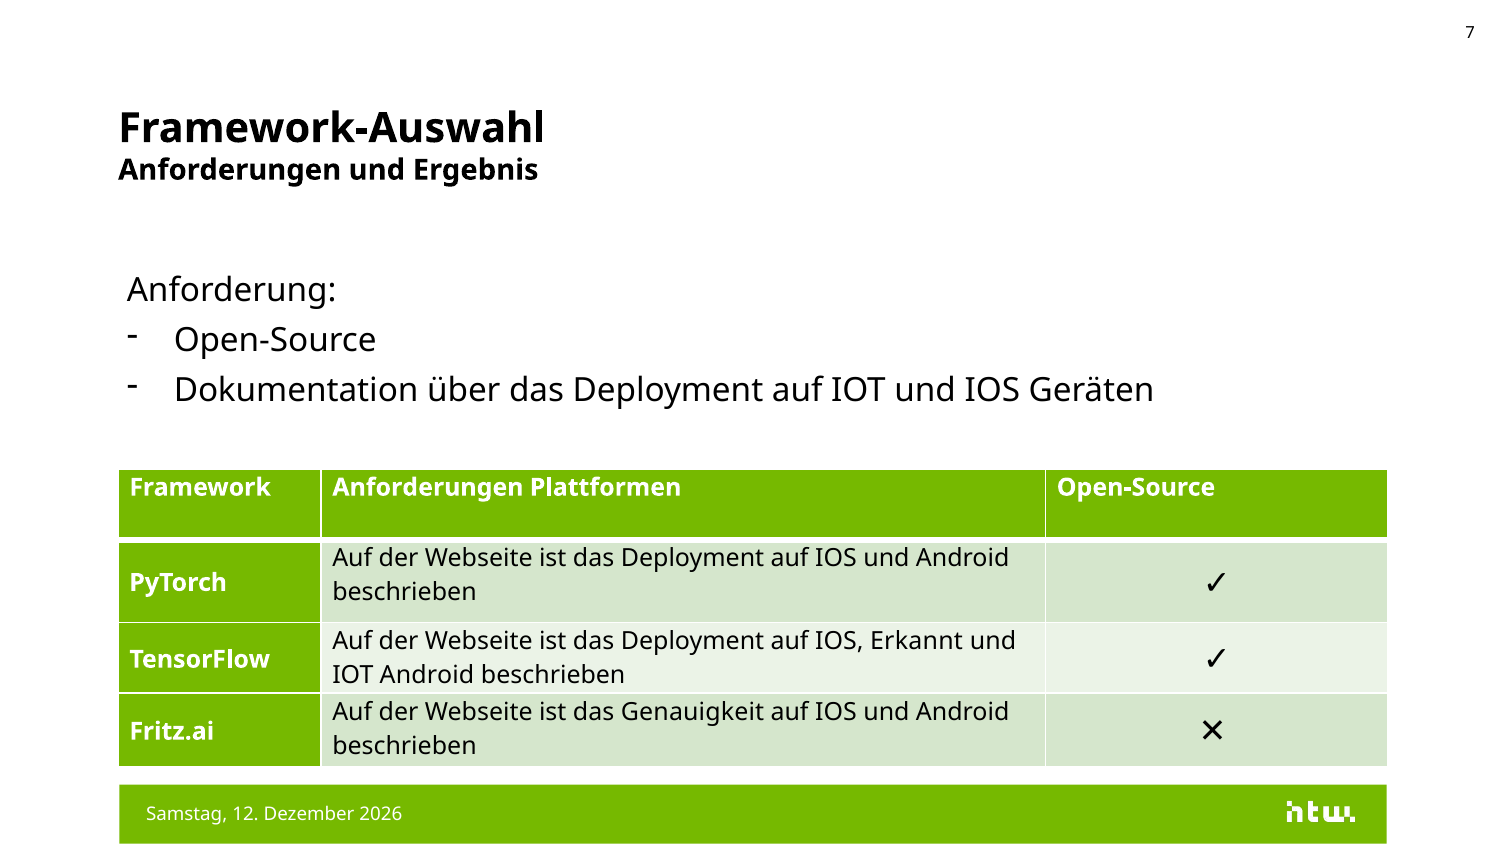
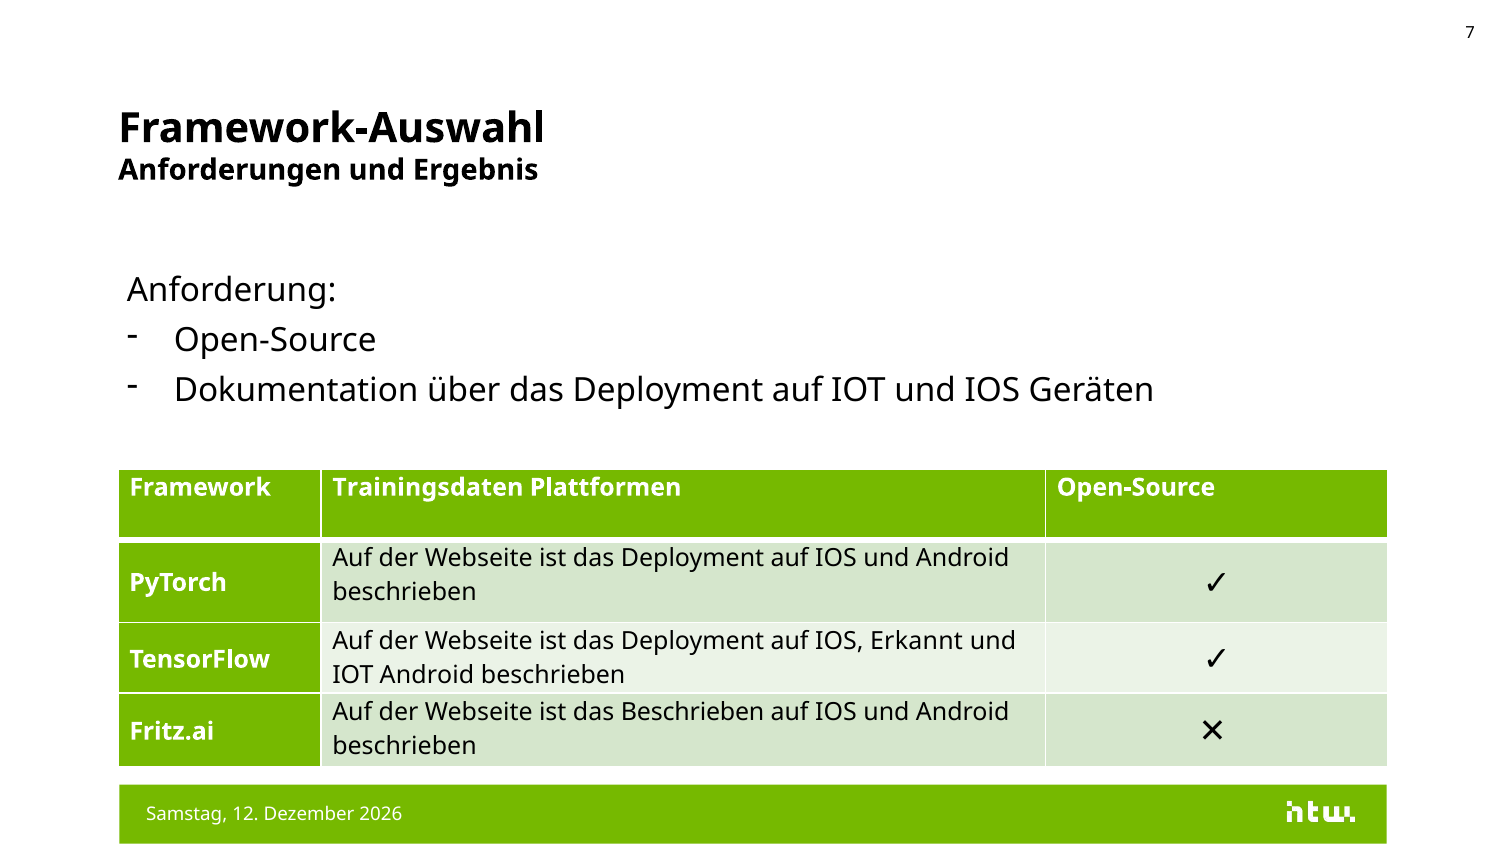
Framework Anforderungen: Anforderungen -> Trainingsdaten
das Genauigkeit: Genauigkeit -> Beschrieben
